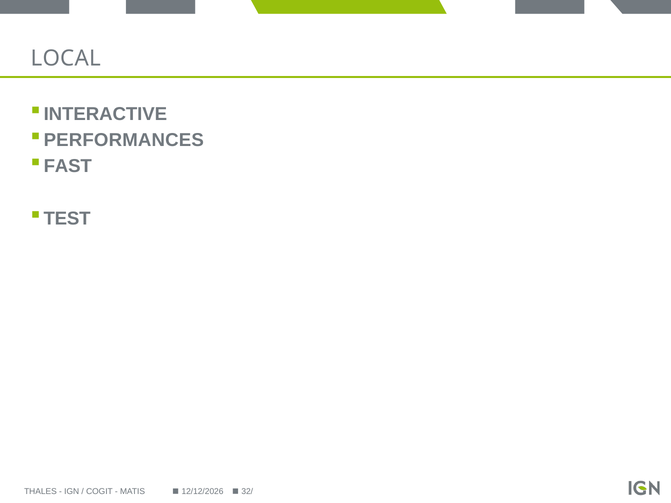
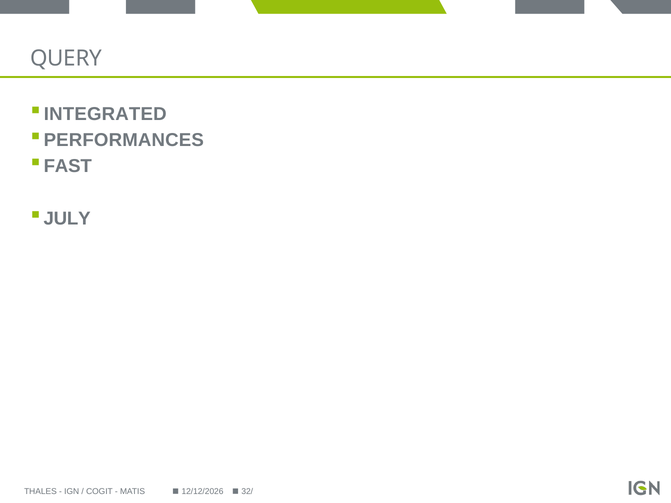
LOCAL: LOCAL -> QUERY
INTERACTIVE: INTERACTIVE -> INTEGRATED
TEST: TEST -> JULY
